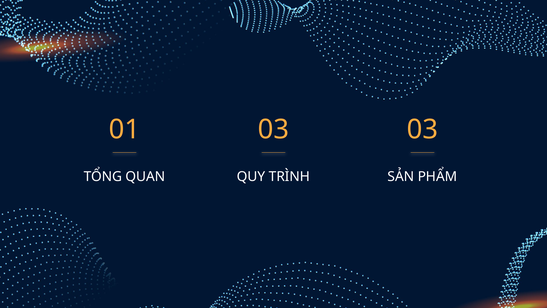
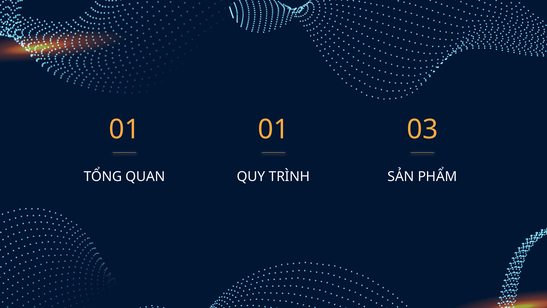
01 03: 03 -> 01
